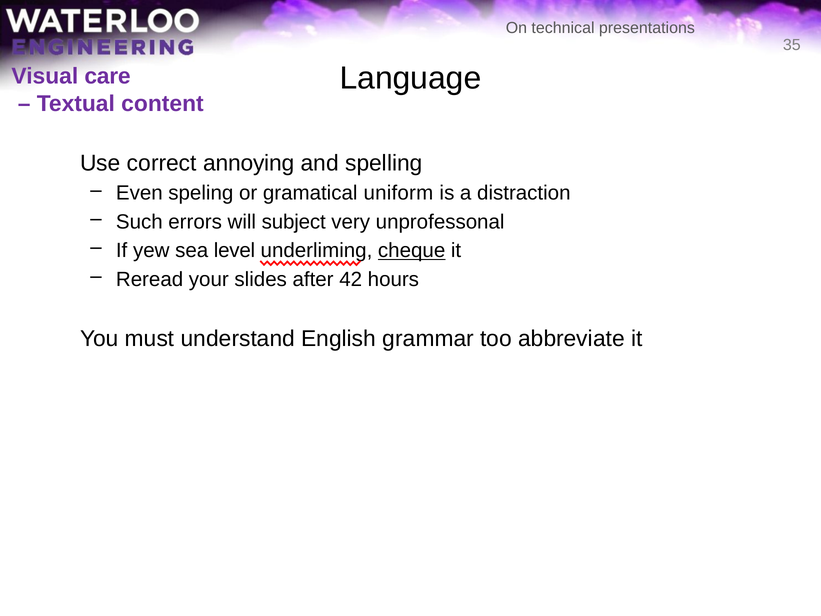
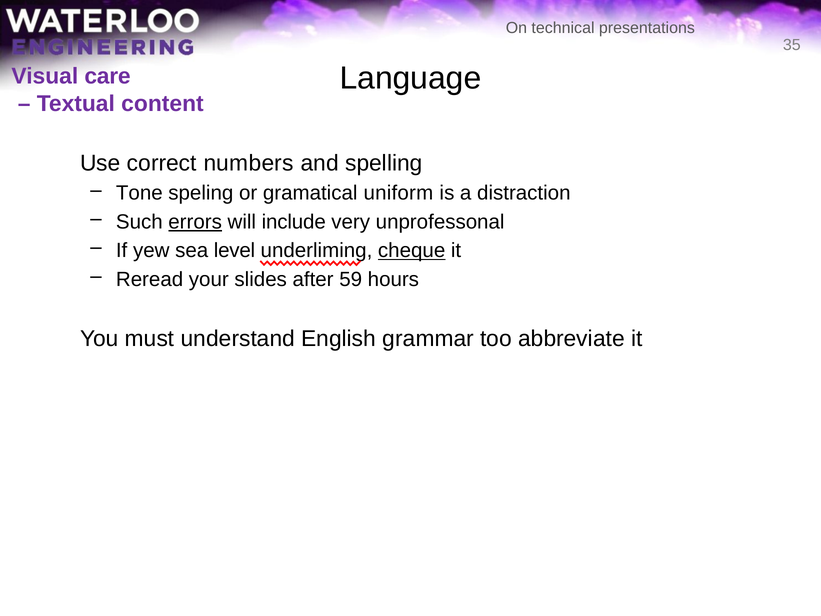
annoying: annoying -> numbers
Even: Even -> Tone
errors underline: none -> present
subject: subject -> include
42: 42 -> 59
